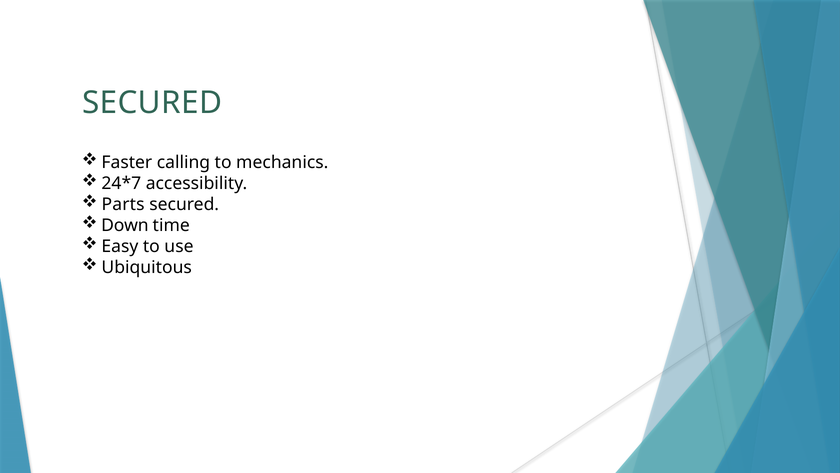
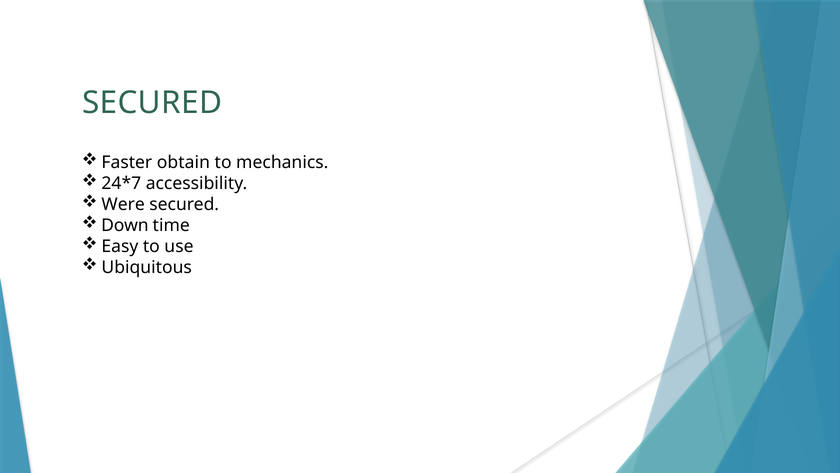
calling: calling -> obtain
Parts: Parts -> Were
